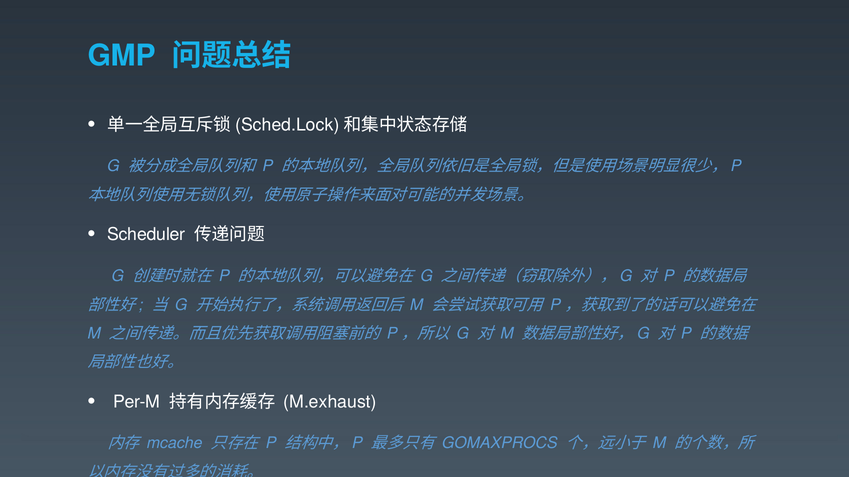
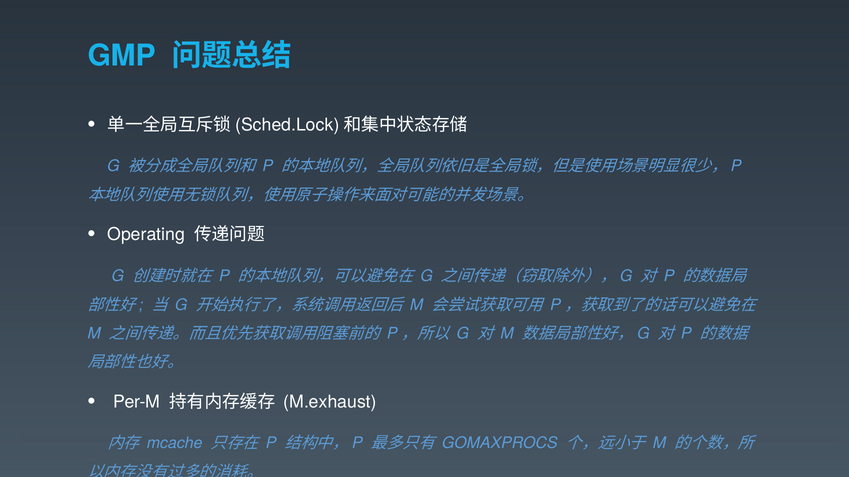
Scheduler: Scheduler -> Operating
